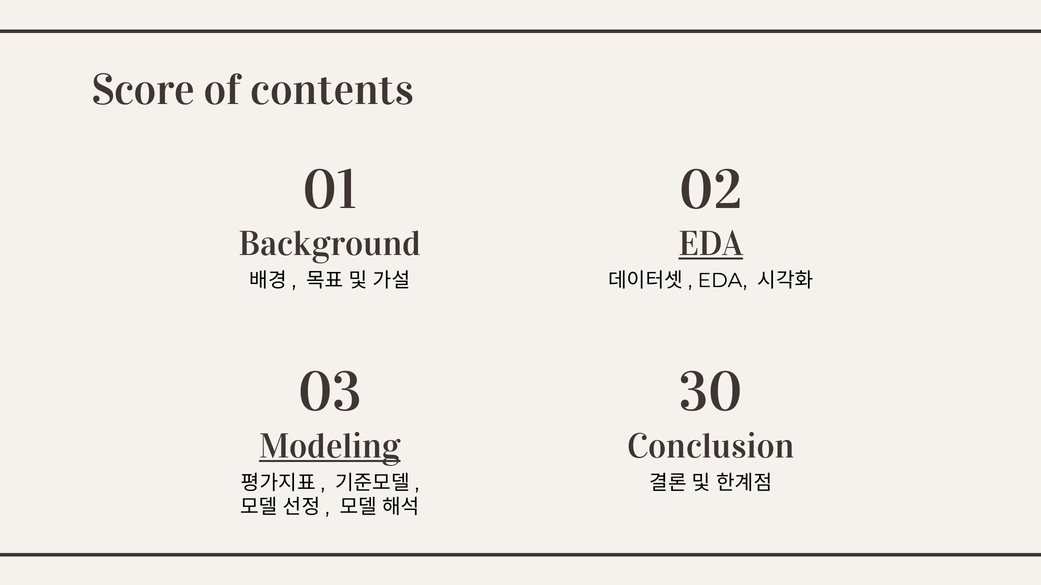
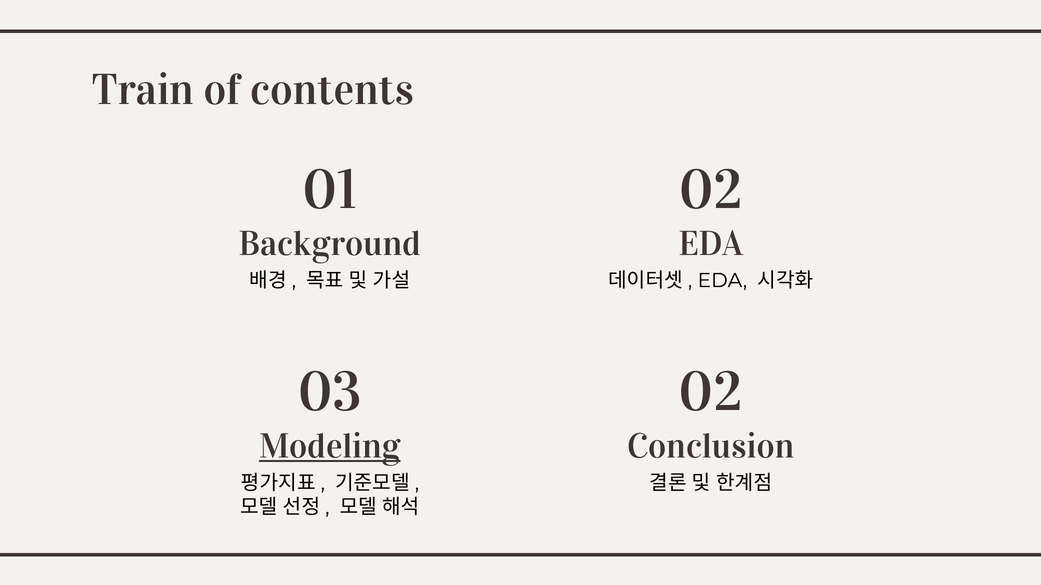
Score: Score -> Train
EDA at (711, 244) underline: present -> none
03 30: 30 -> 02
